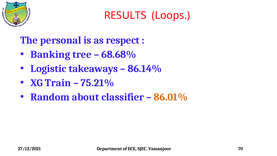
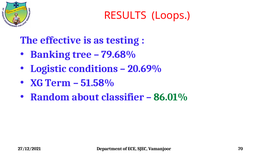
personal: personal -> effective
respect: respect -> testing
68.68%: 68.68% -> 79.68%
takeaways: takeaways -> conditions
86.14%: 86.14% -> 20.69%
Train: Train -> Term
75.21%: 75.21% -> 51.58%
86.01% colour: orange -> green
